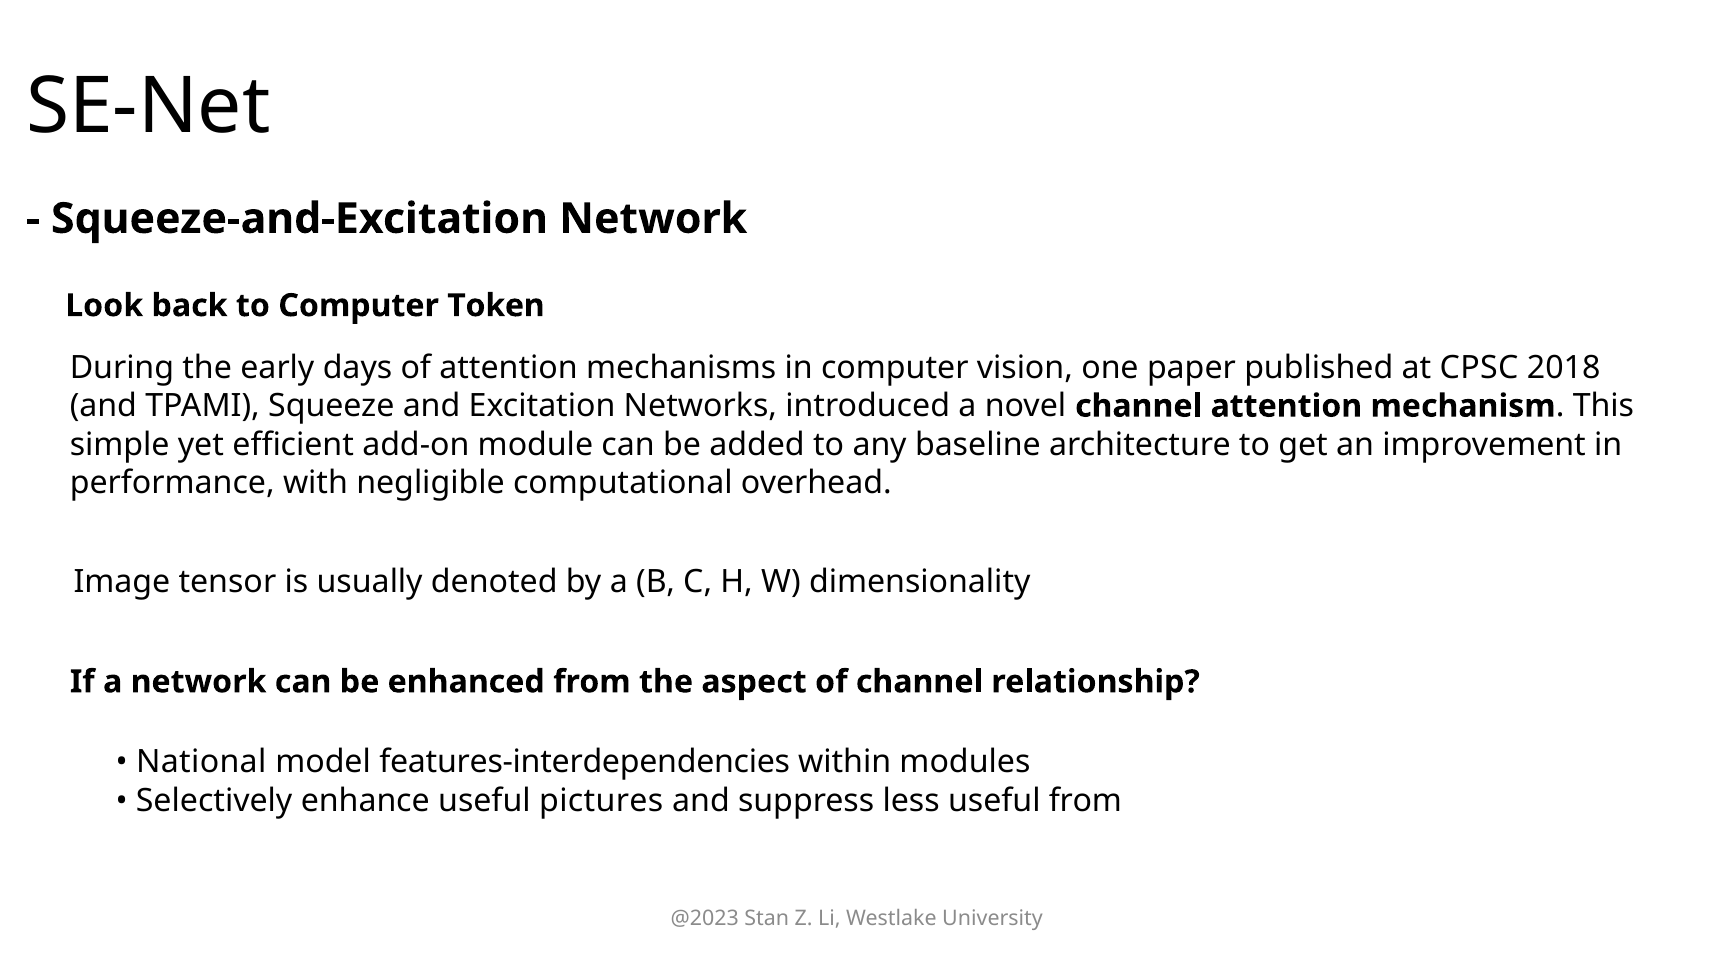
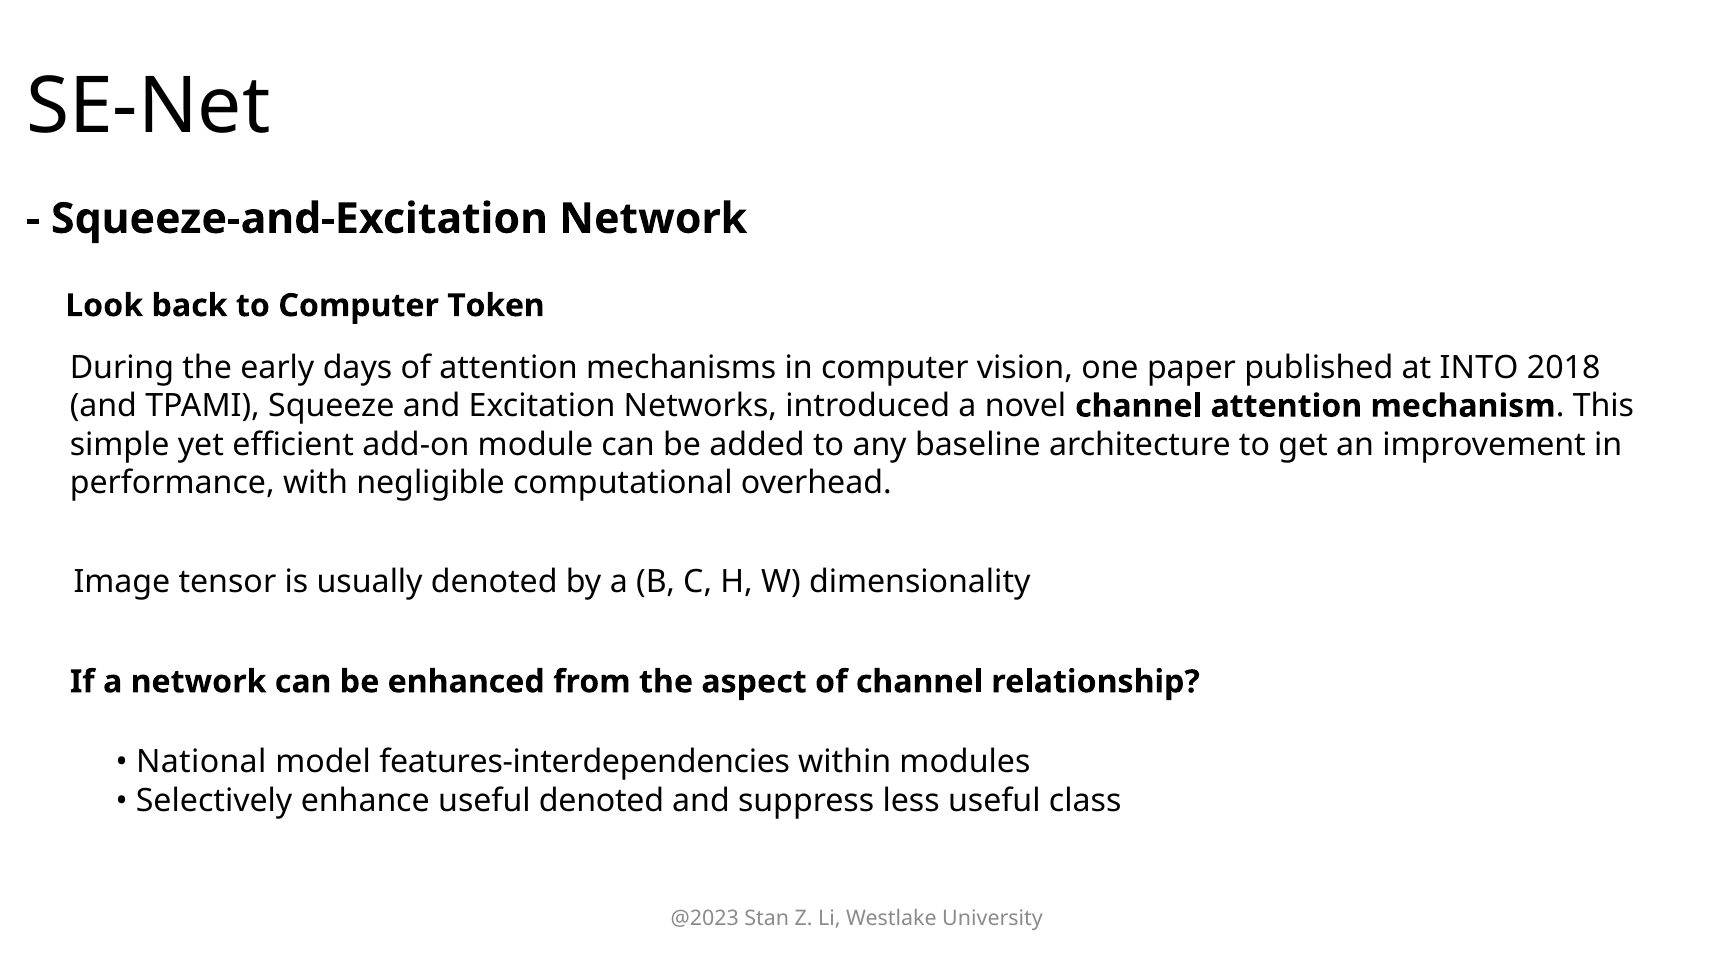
CPSC: CPSC -> INTO
useful pictures: pictures -> denoted
useful from: from -> class
